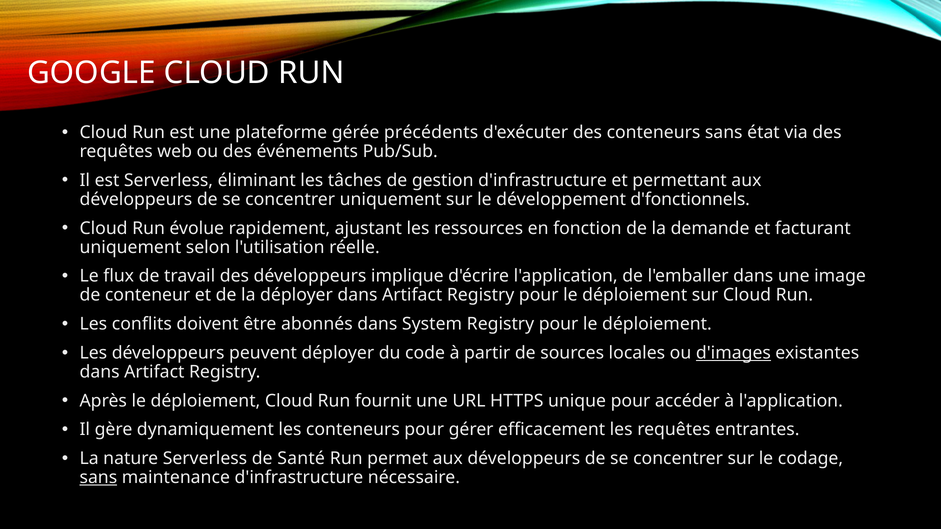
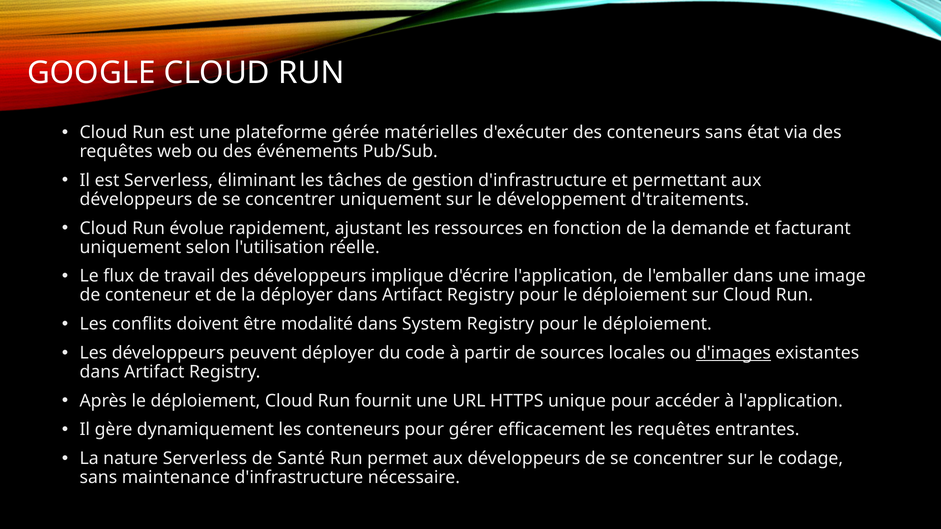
précédents: précédents -> matérielles
d'fonctionnels: d'fonctionnels -> d'traitements
abonnés: abonnés -> modalité
sans at (98, 478) underline: present -> none
